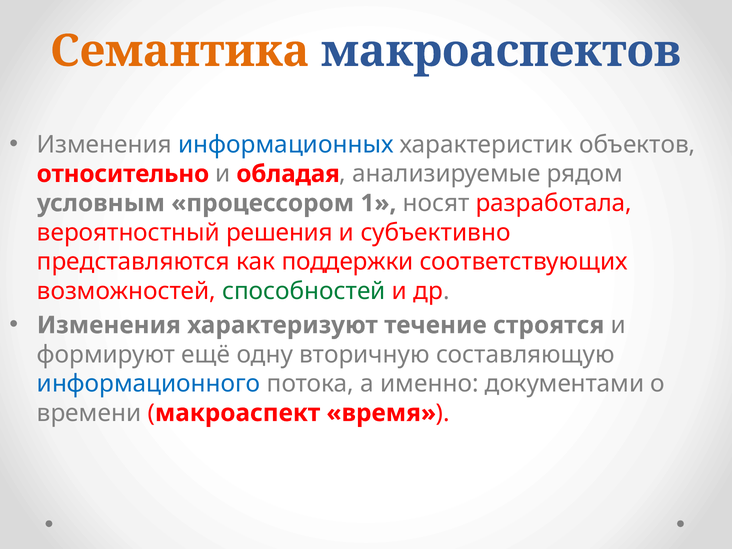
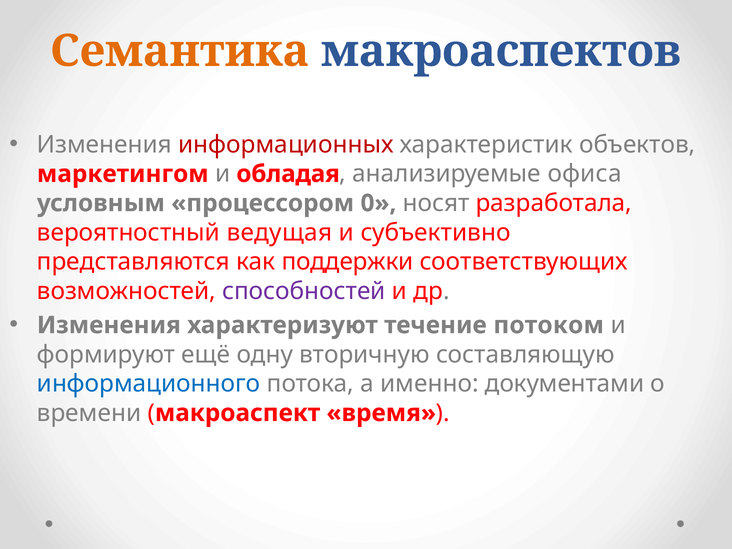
информационных colour: blue -> red
относительно: относительно -> маркетингом
рядом: рядом -> офиса
1: 1 -> 0
решения: решения -> ведущая
способностей colour: green -> purple
строятся: строятся -> потоком
